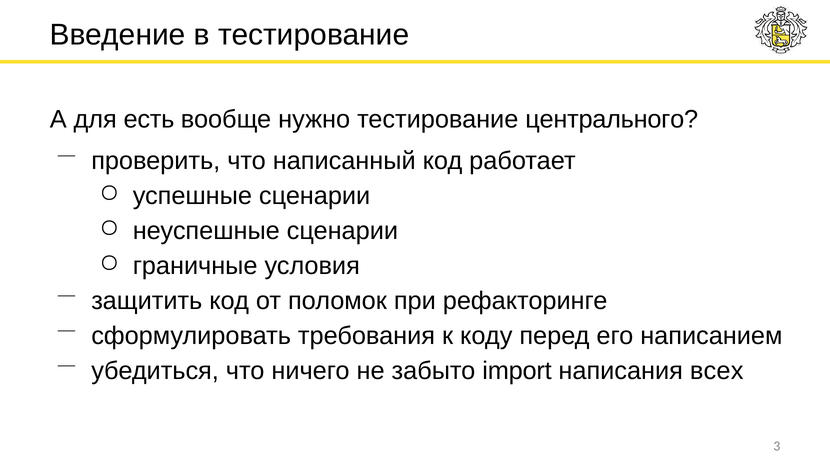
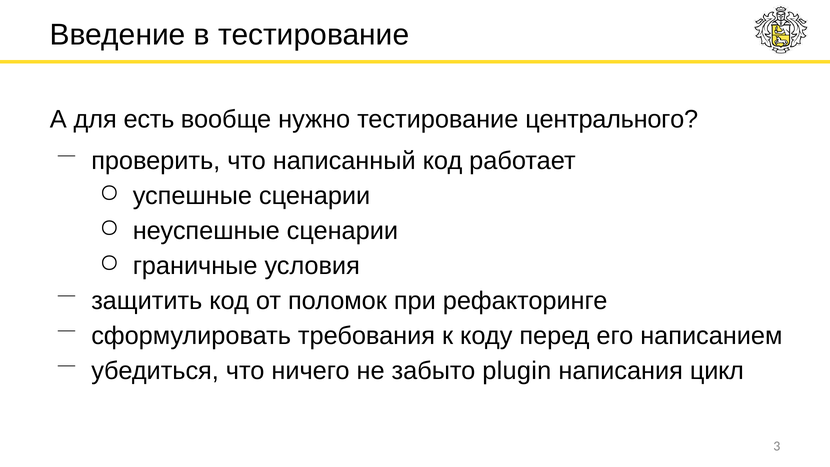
import: import -> plugin
всех: всех -> цикл
